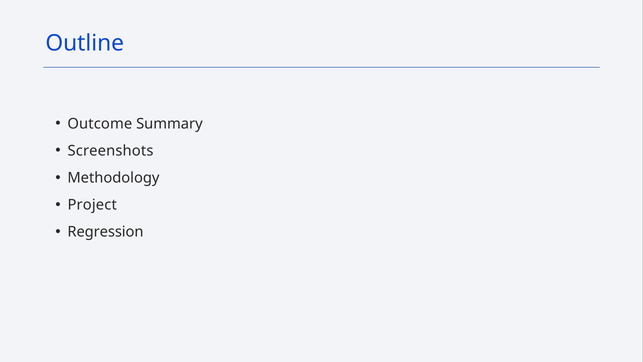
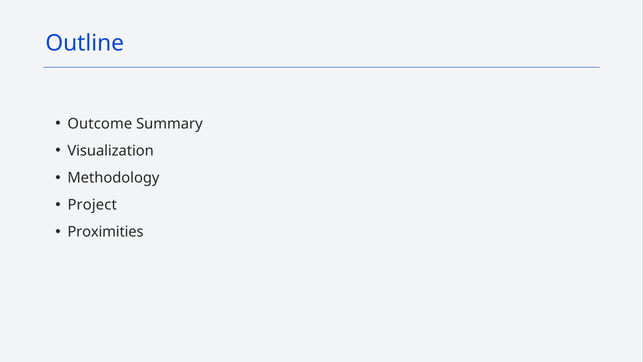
Screenshots: Screenshots -> Visualization
Regression: Regression -> Proximities
